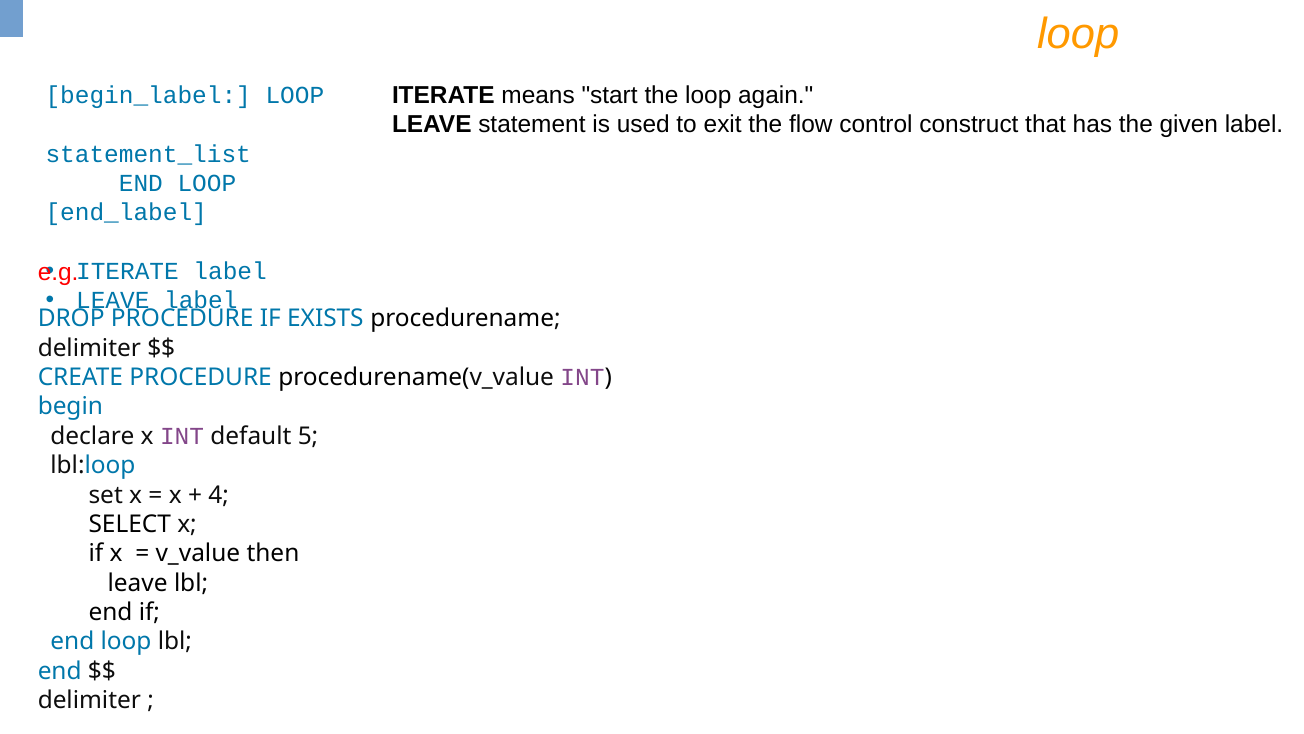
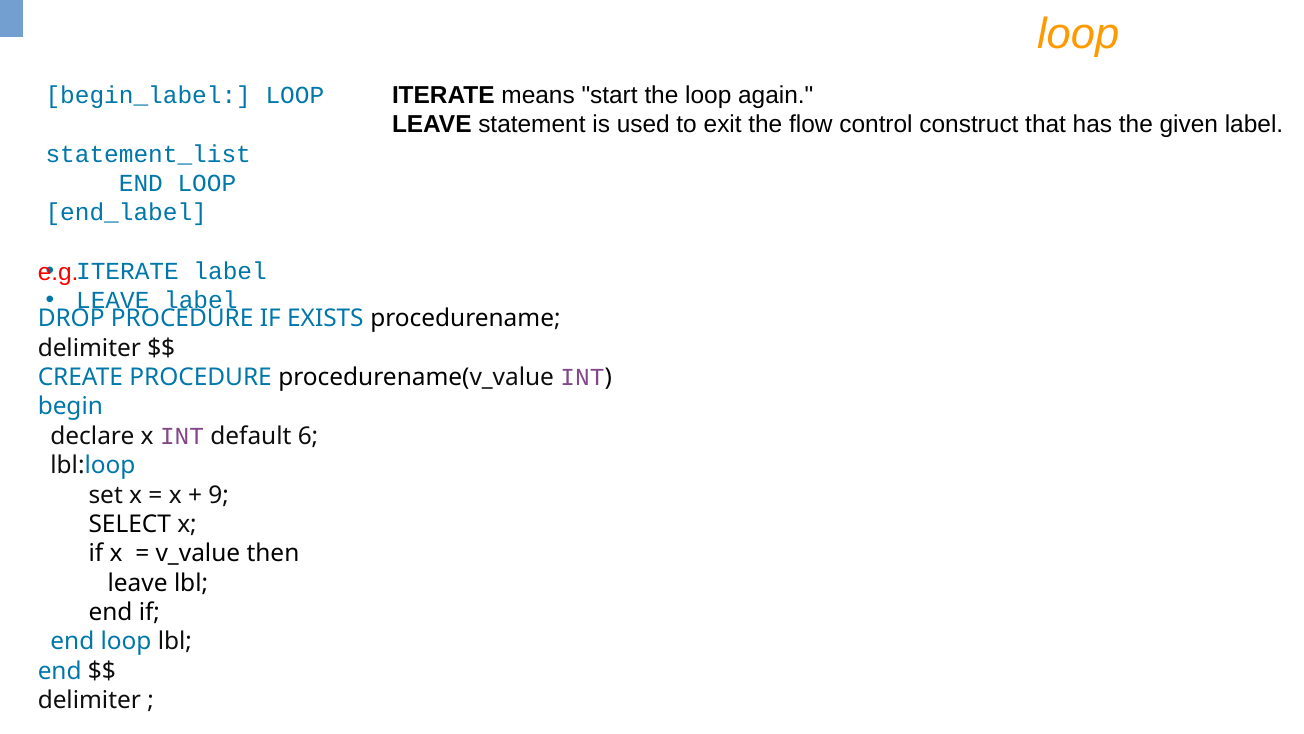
5: 5 -> 6
4: 4 -> 9
